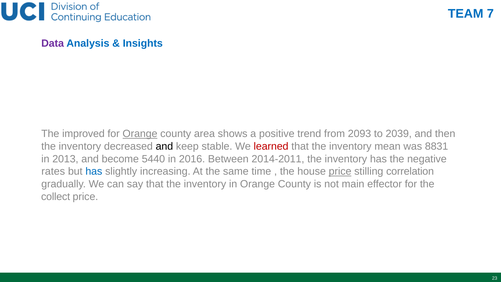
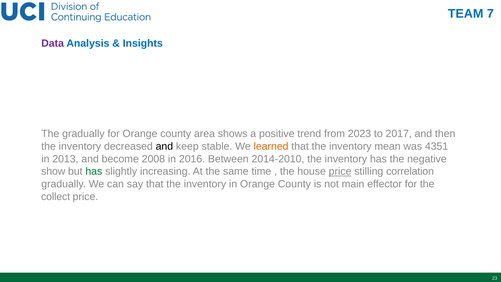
The improved: improved -> gradually
Orange at (140, 134) underline: present -> none
2093: 2093 -> 2023
2039: 2039 -> 2017
learned colour: red -> orange
8831: 8831 -> 4351
5440: 5440 -> 2008
2014-2011: 2014-2011 -> 2014-2010
rates: rates -> show
has at (94, 171) colour: blue -> green
